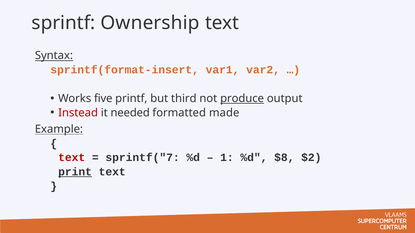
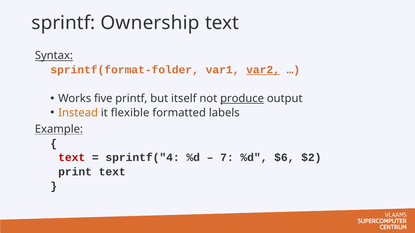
sprintf(format-insert: sprintf(format-insert -> sprintf(format-folder
var2 underline: none -> present
third: third -> itself
Instead colour: red -> orange
needed: needed -> flexible
made: made -> labels
sprintf("7: sprintf("7 -> sprintf("4
1: 1 -> 7
$8: $8 -> $6
print underline: present -> none
